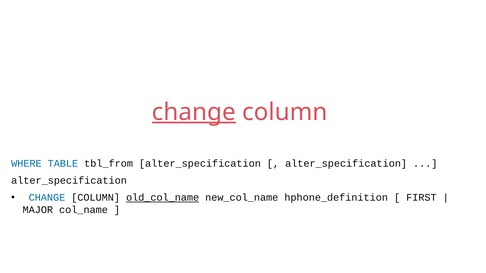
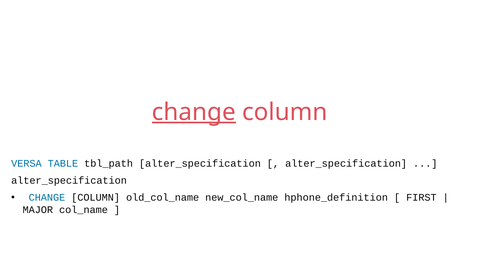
WHERE: WHERE -> VERSA
tbl_from: tbl_from -> tbl_path
old_col_name underline: present -> none
